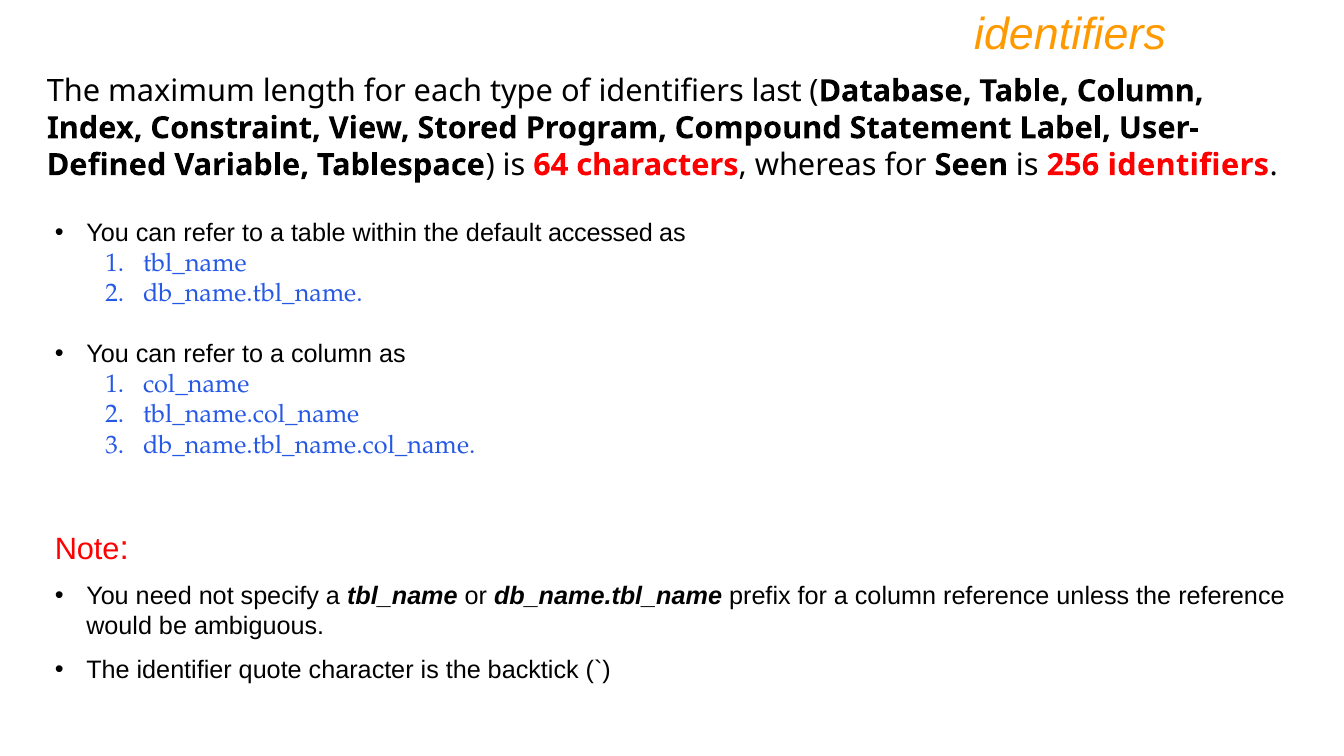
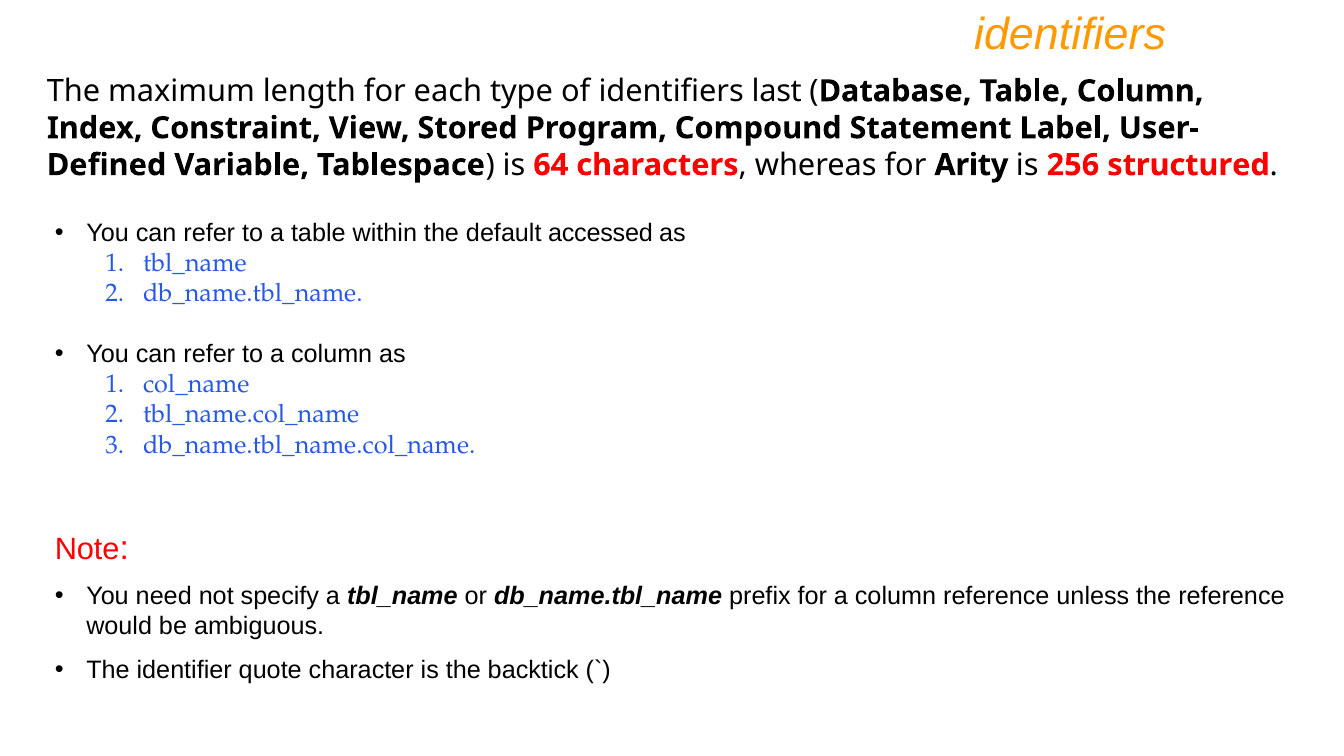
Seen: Seen -> Arity
256 identifiers: identifiers -> structured
